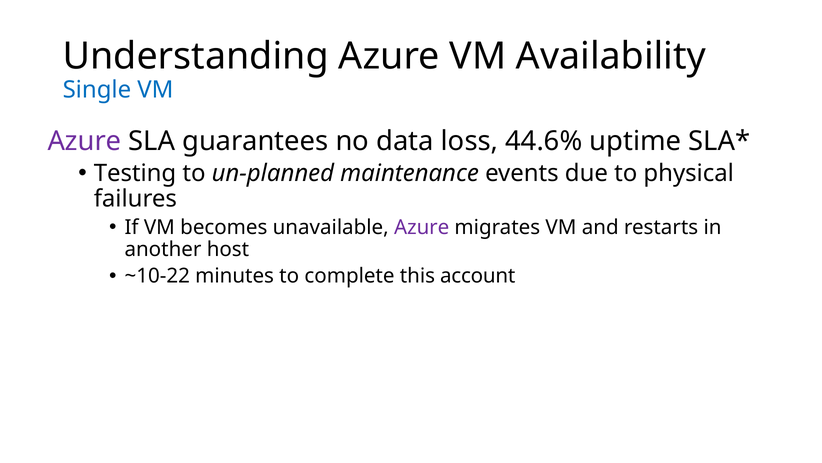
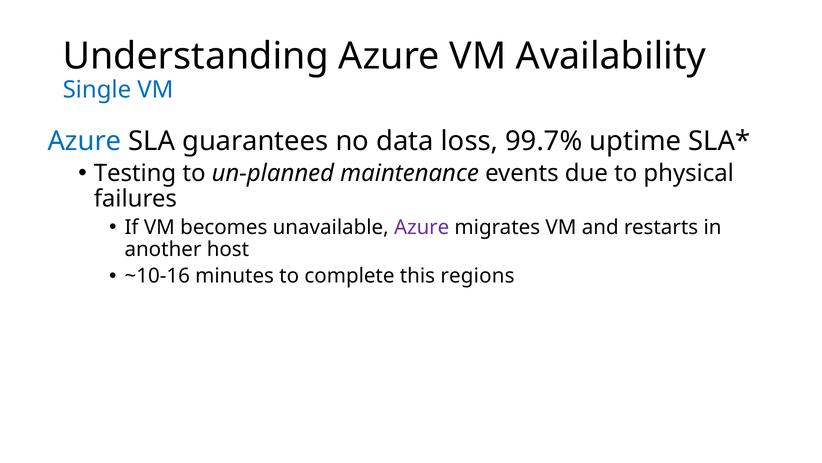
Azure at (84, 141) colour: purple -> blue
44.6%: 44.6% -> 99.7%
~10-22: ~10-22 -> ~10-16
account: account -> regions
